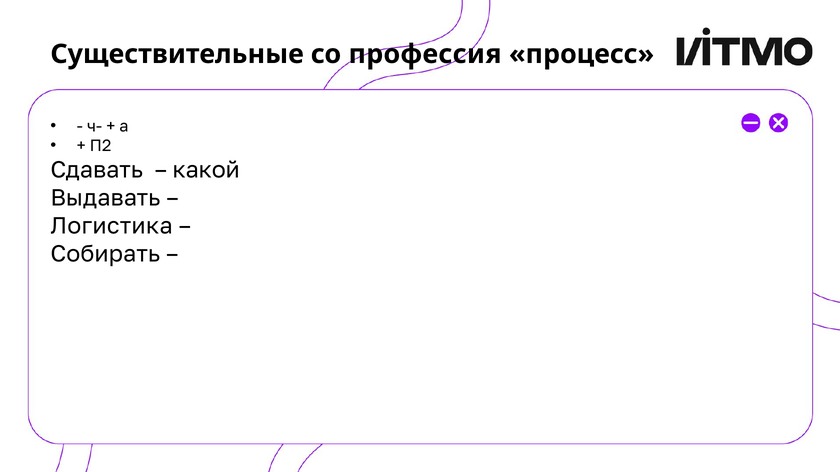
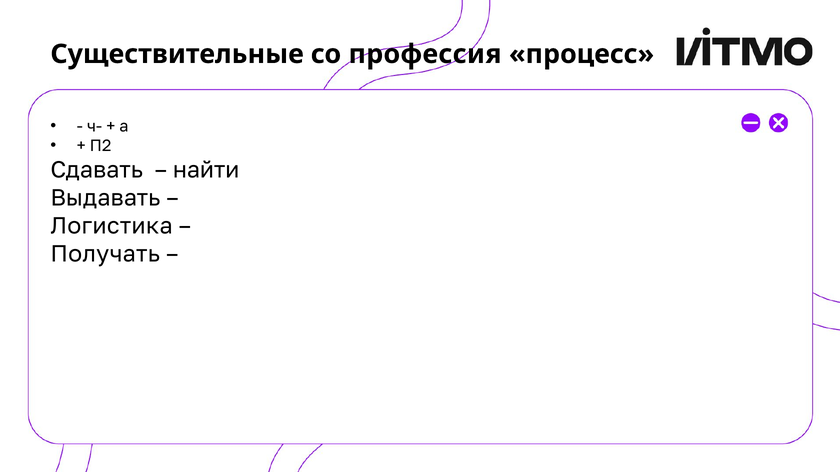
какой: какой -> найти
Собирать: Собирать -> Получать
